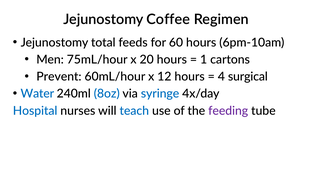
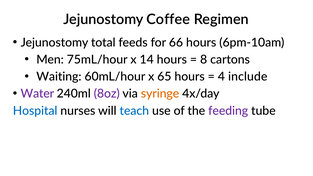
60: 60 -> 66
20: 20 -> 14
1: 1 -> 8
Prevent: Prevent -> Waiting
12: 12 -> 65
surgical: surgical -> include
Water colour: blue -> purple
8oz colour: blue -> purple
syringe colour: blue -> orange
